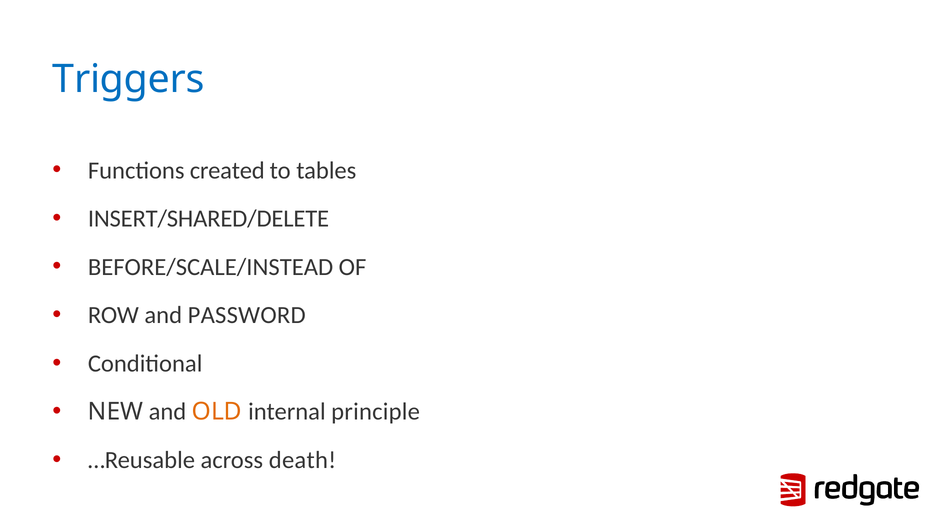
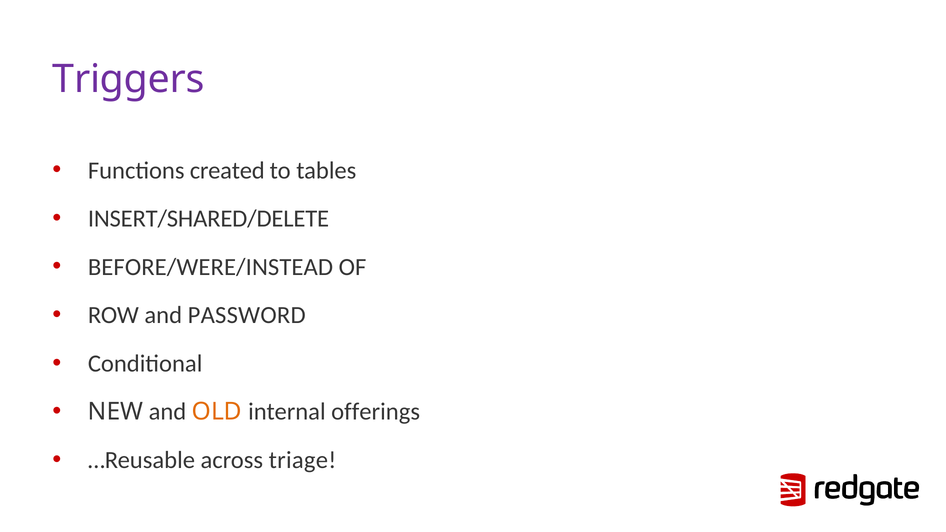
Triggers colour: blue -> purple
BEFORE/SCALE/INSTEAD: BEFORE/SCALE/INSTEAD -> BEFORE/WERE/INSTEAD
principle: principle -> offerings
death: death -> triage
